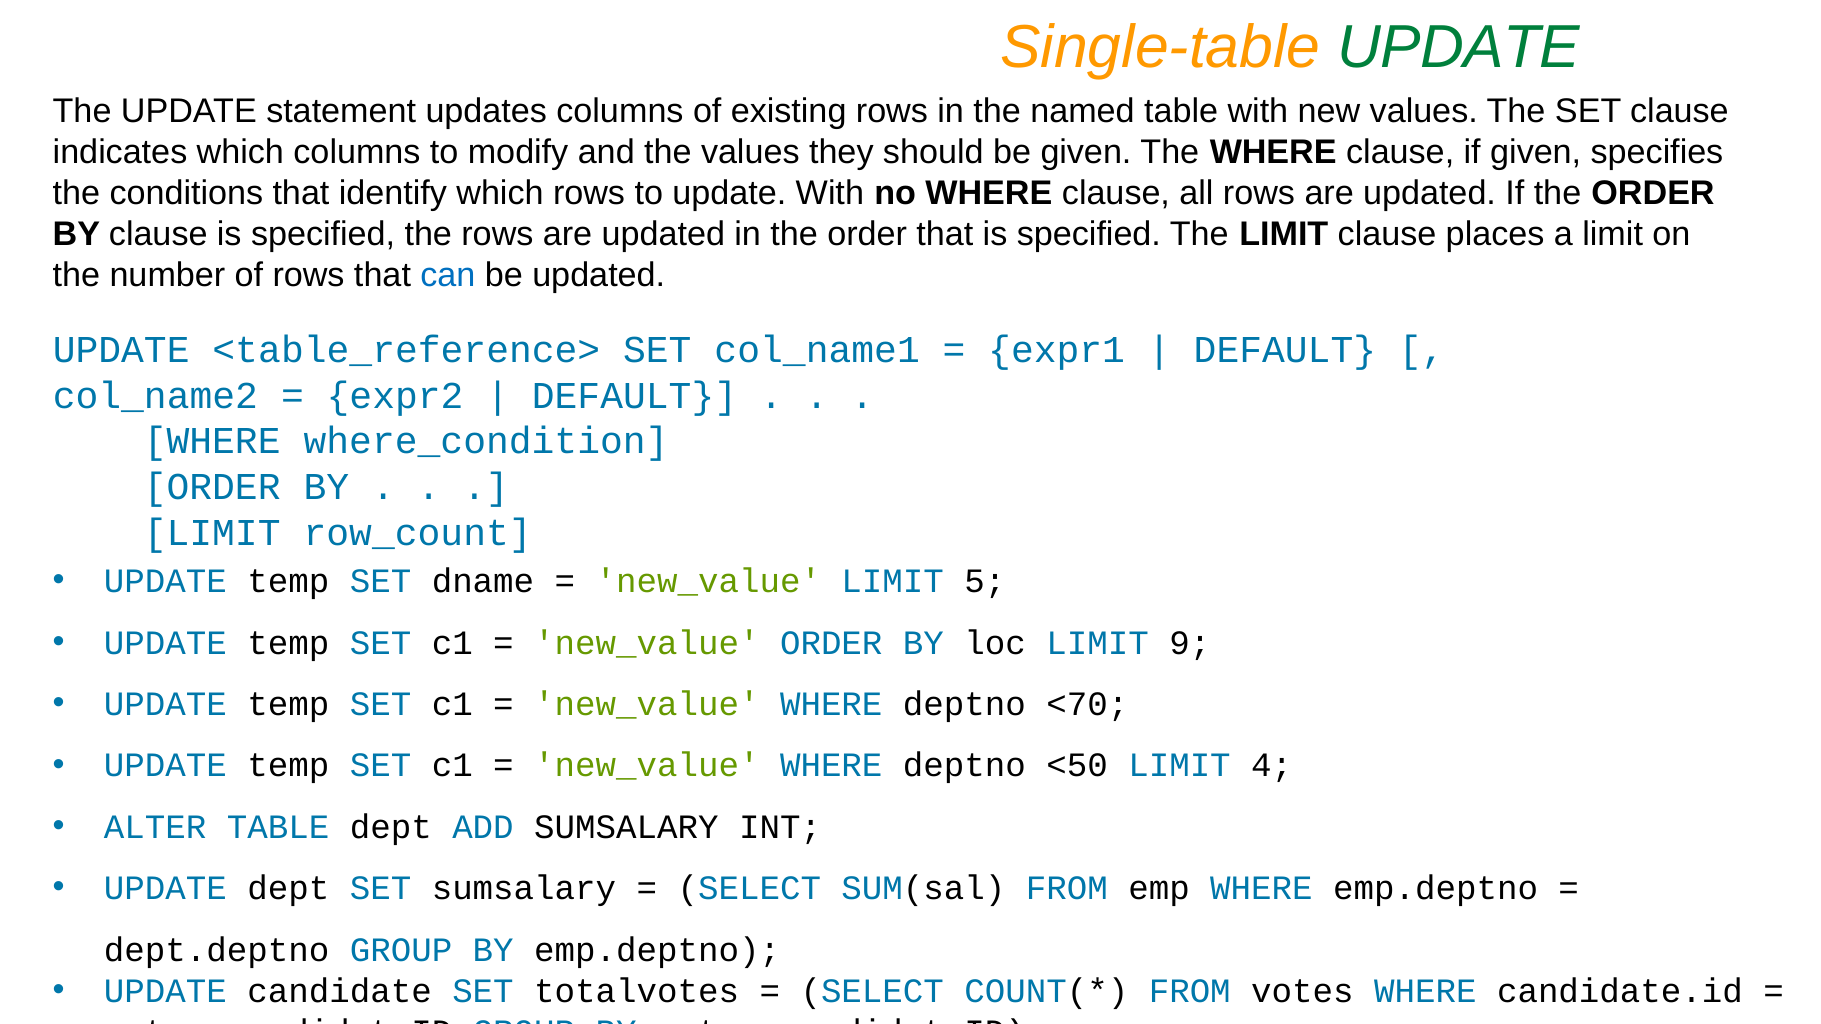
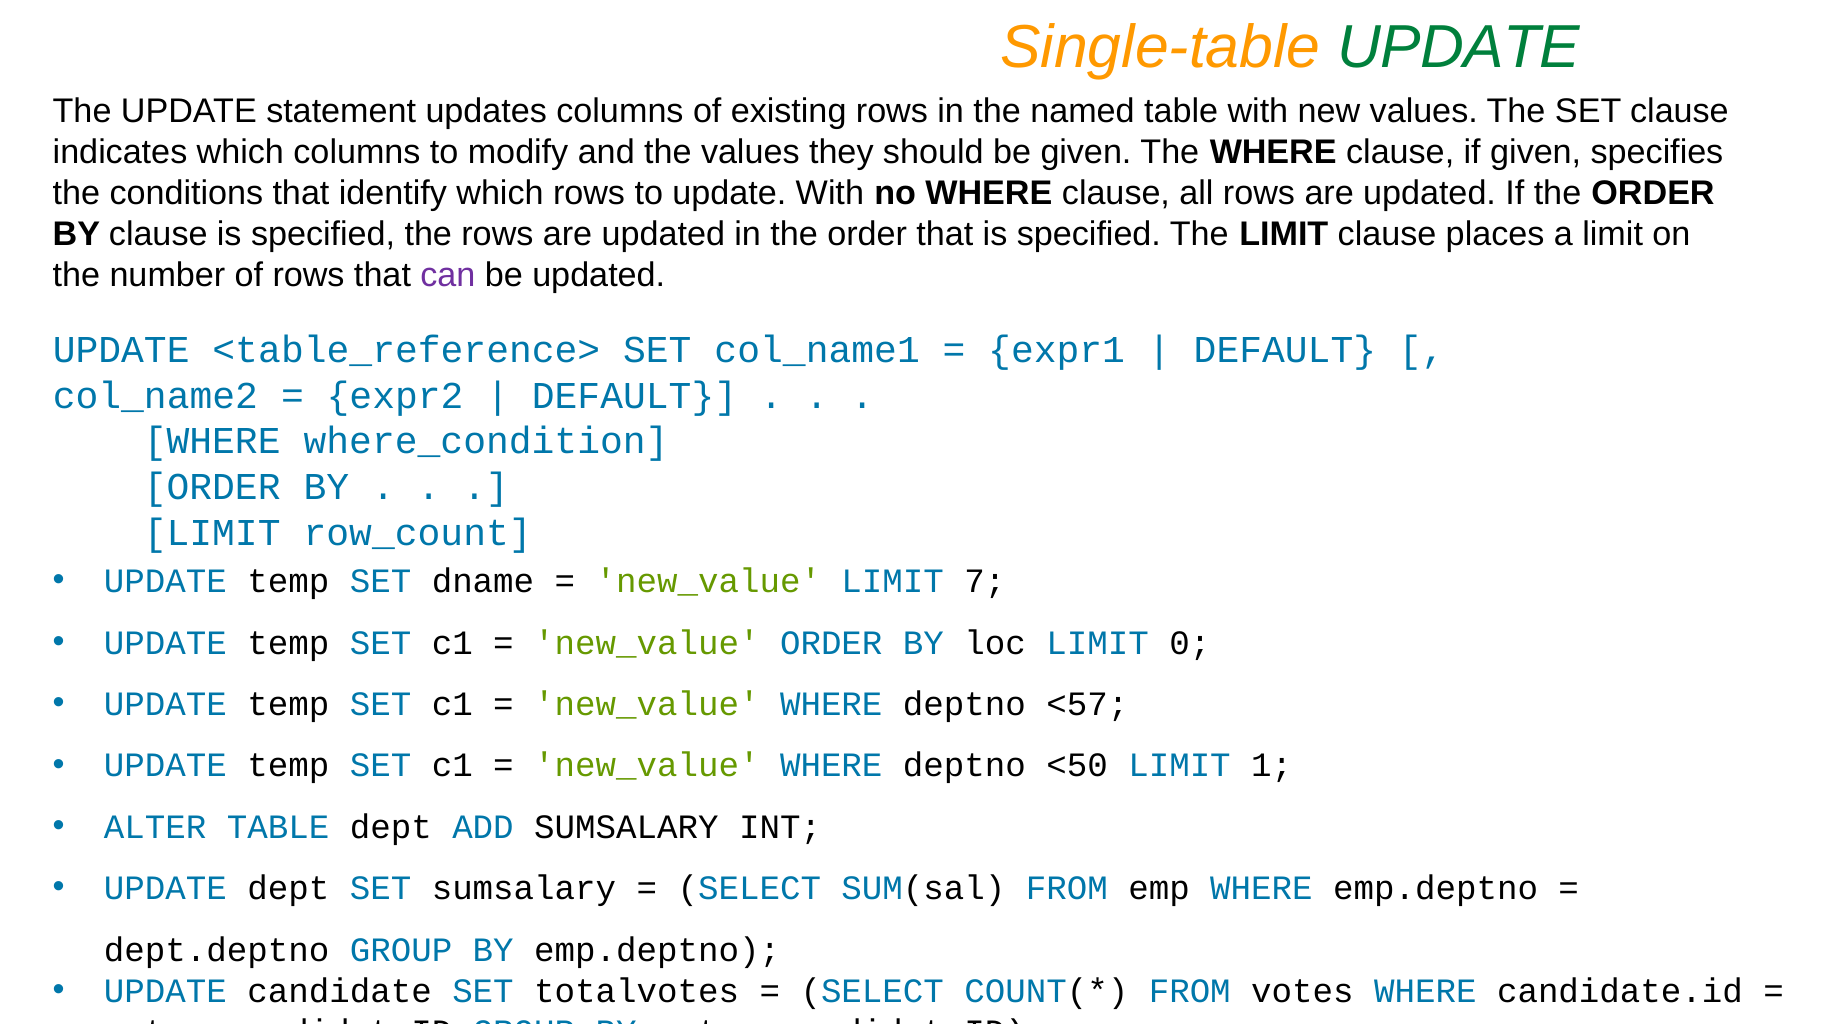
can colour: blue -> purple
5: 5 -> 7
9: 9 -> 0
<70: <70 -> <57
4: 4 -> 1
